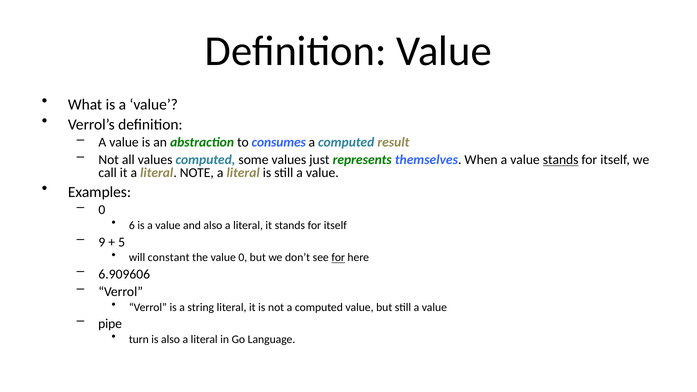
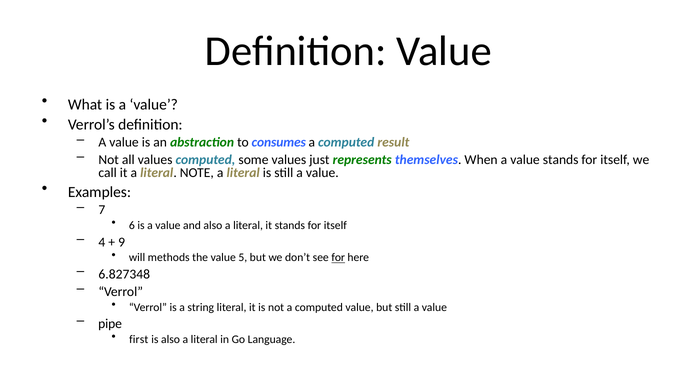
stands at (561, 160) underline: present -> none
0 at (102, 210): 0 -> 7
9: 9 -> 4
5: 5 -> 9
constant: constant -> methods
value 0: 0 -> 5
6.909606: 6.909606 -> 6.827348
turn: turn -> first
